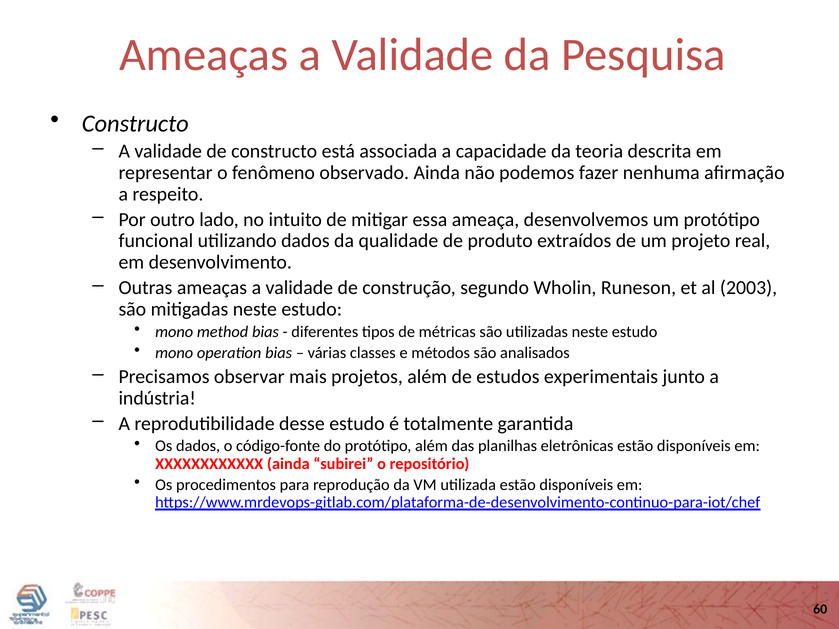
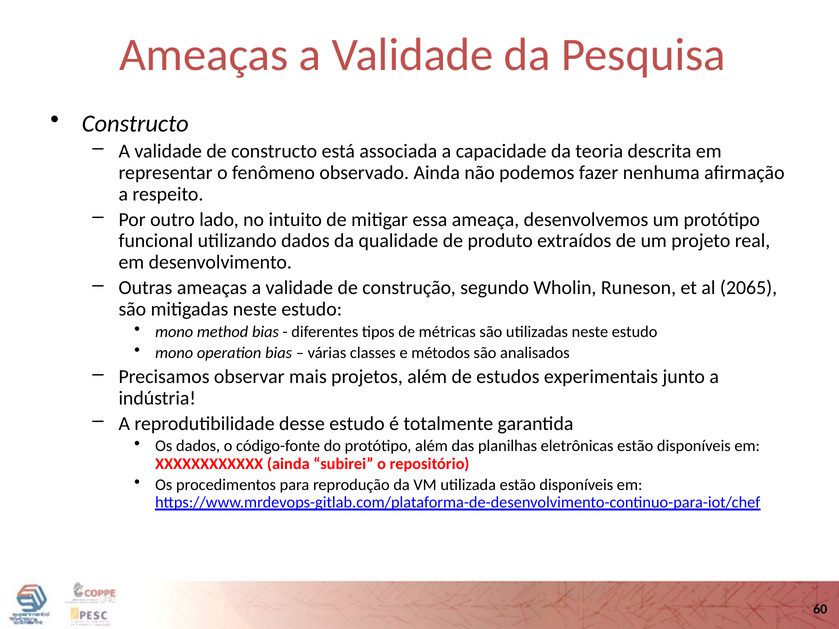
2003: 2003 -> 2065
